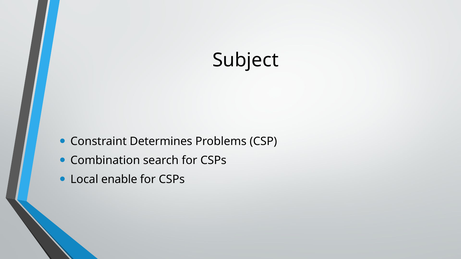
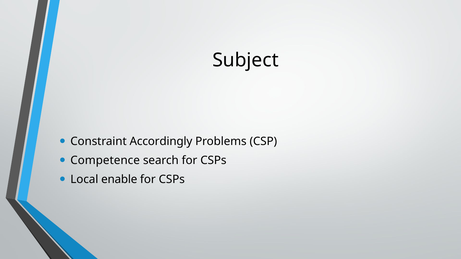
Determines: Determines -> Accordingly
Combination: Combination -> Competence
